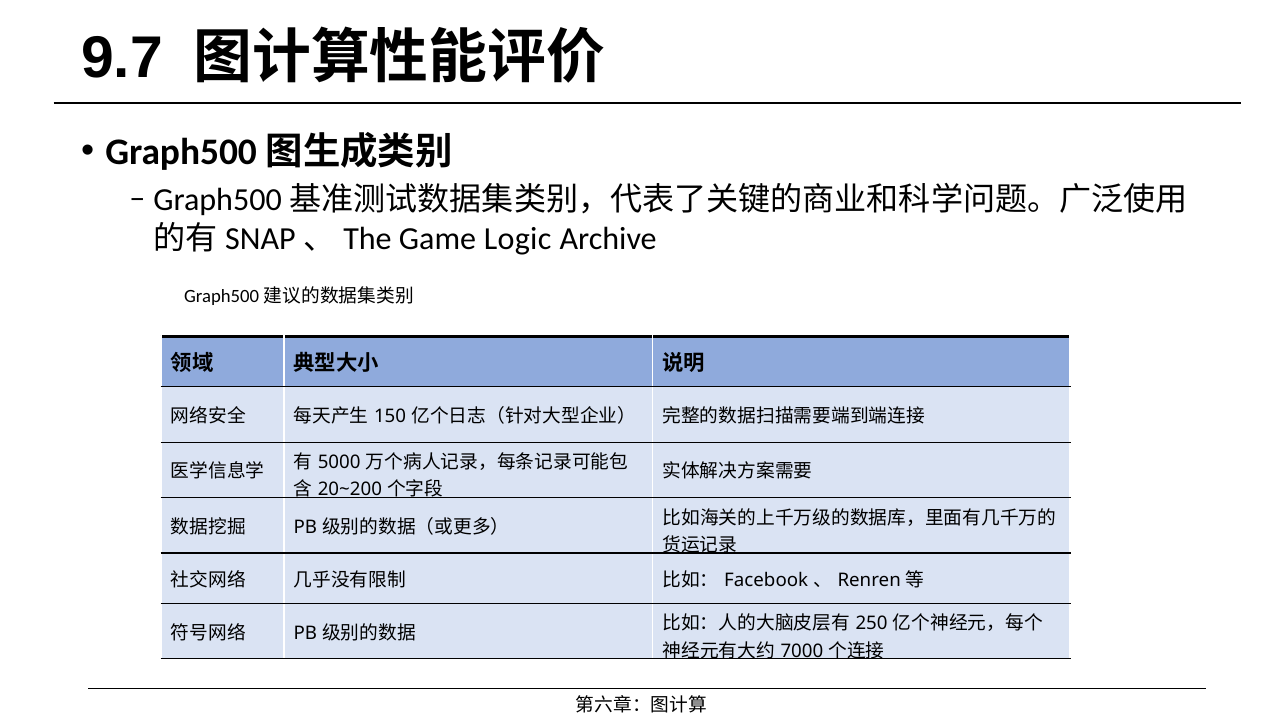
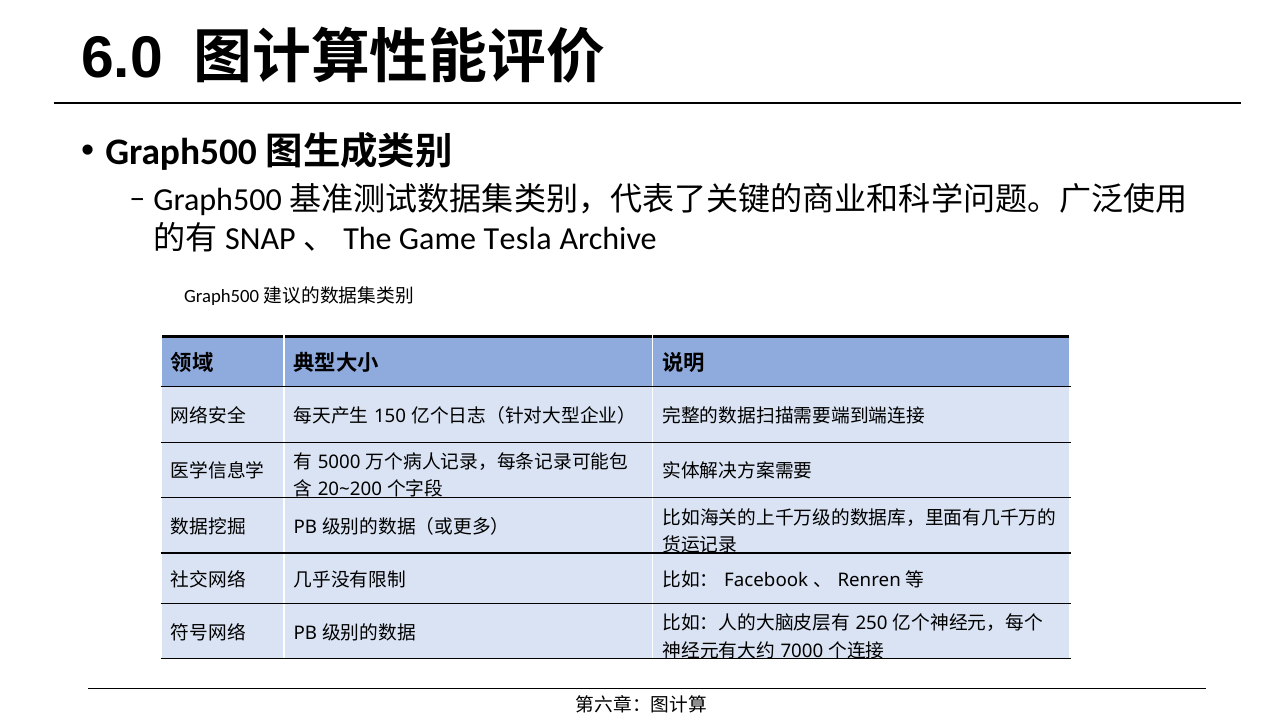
9.7: 9.7 -> 6.0
Logic: Logic -> Tesla
